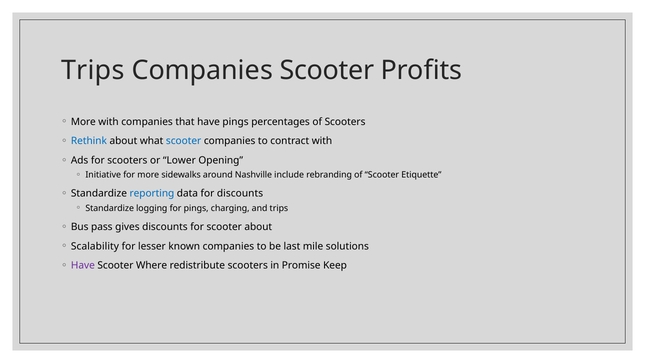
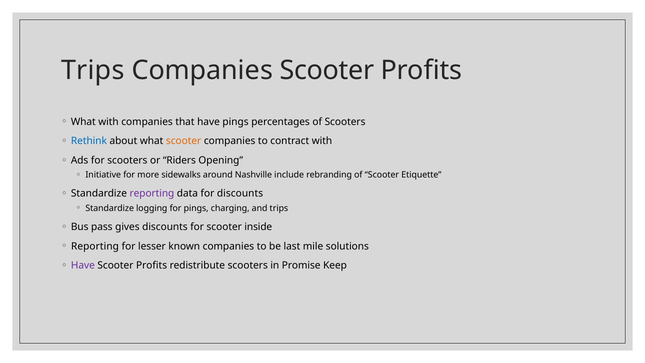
More at (83, 122): More -> What
scooter at (184, 141) colour: blue -> orange
Lower: Lower -> Riders
reporting at (152, 194) colour: blue -> purple
scooter about: about -> inside
Scalability at (95, 246): Scalability -> Reporting
Where at (152, 265): Where -> Profits
